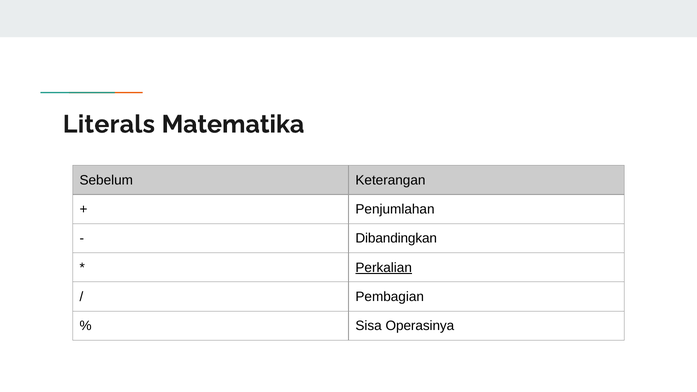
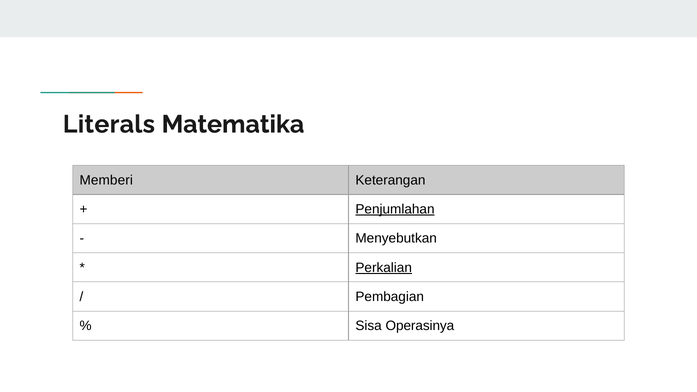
Sebelum: Sebelum -> Memberi
Penjumlahan underline: none -> present
Dibandingkan: Dibandingkan -> Menyebutkan
